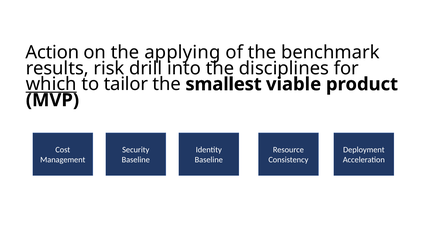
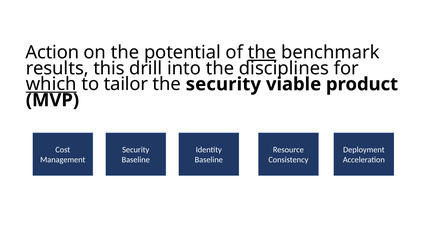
applying: applying -> potential
the at (262, 52) underline: none -> present
risk: risk -> this
the smallest: smallest -> security
